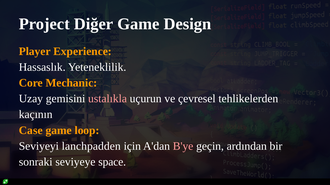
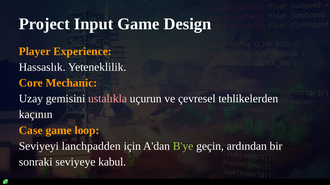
Diğer: Diğer -> Input
B'ye colour: pink -> light green
space: space -> kabul
